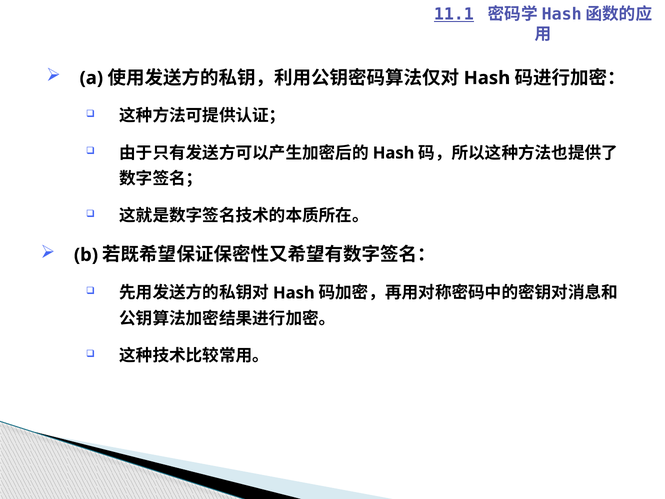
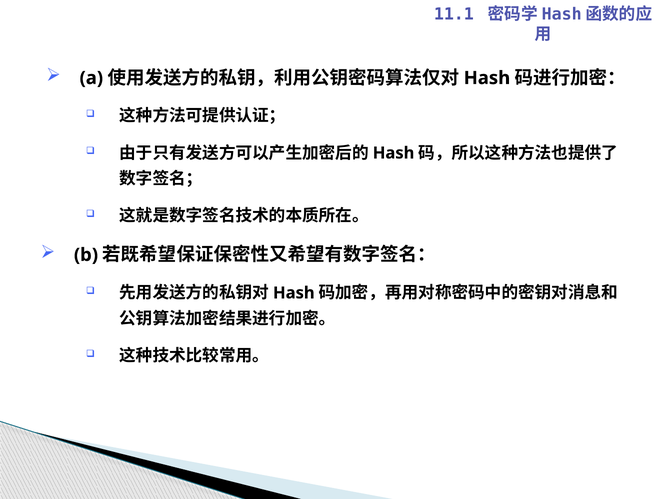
11.1 underline: present -> none
